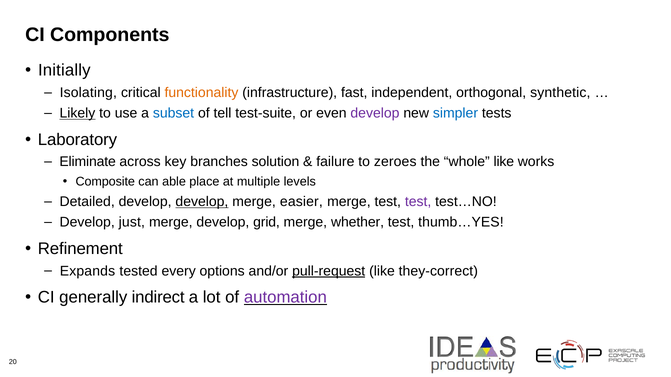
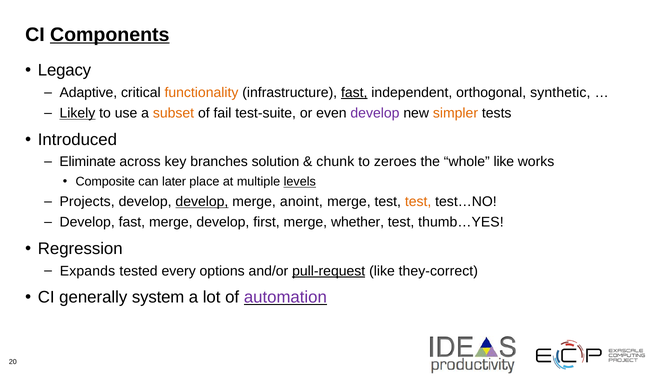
Components underline: none -> present
Initially: Initially -> Legacy
Isolating: Isolating -> Adaptive
fast at (354, 93) underline: none -> present
subset colour: blue -> orange
tell: tell -> fail
simpler colour: blue -> orange
Laboratory: Laboratory -> Introduced
failure: failure -> chunk
able: able -> later
levels underline: none -> present
Detailed: Detailed -> Projects
easier: easier -> anoint
test at (418, 202) colour: purple -> orange
Develop just: just -> fast
grid: grid -> first
Refinement: Refinement -> Regression
indirect: indirect -> system
